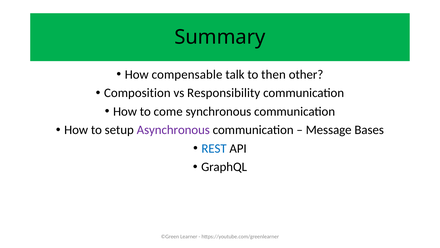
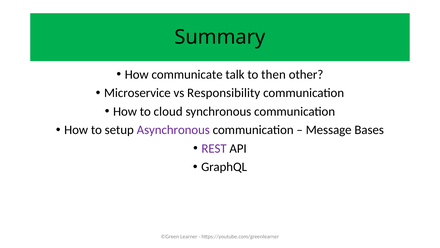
compensable: compensable -> communicate
Composition: Composition -> Microservice
come: come -> cloud
REST colour: blue -> purple
